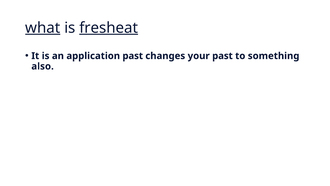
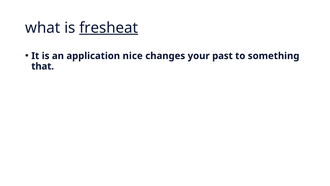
what underline: present -> none
application past: past -> nice
also: also -> that
